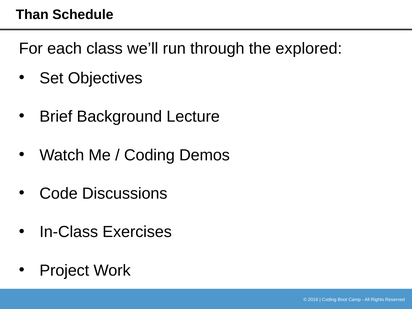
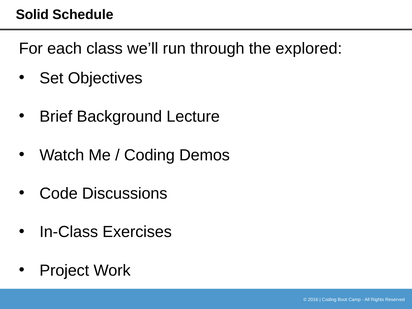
Than: Than -> Solid
